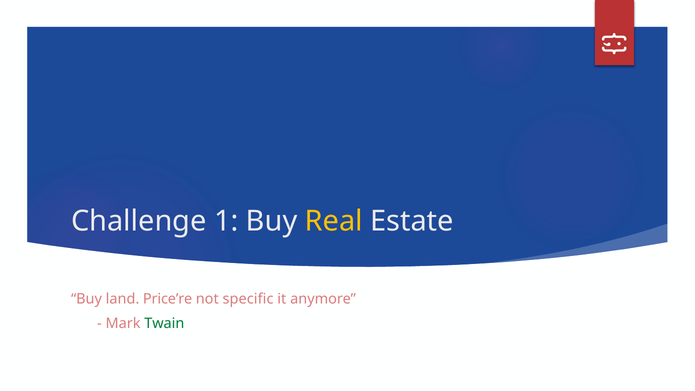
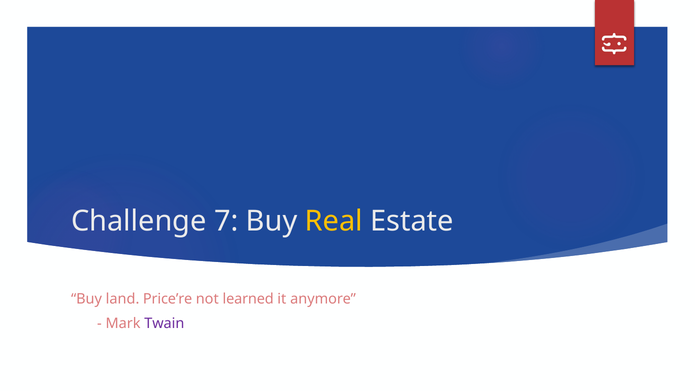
1: 1 -> 7
specific: specific -> learned
Twain colour: green -> purple
